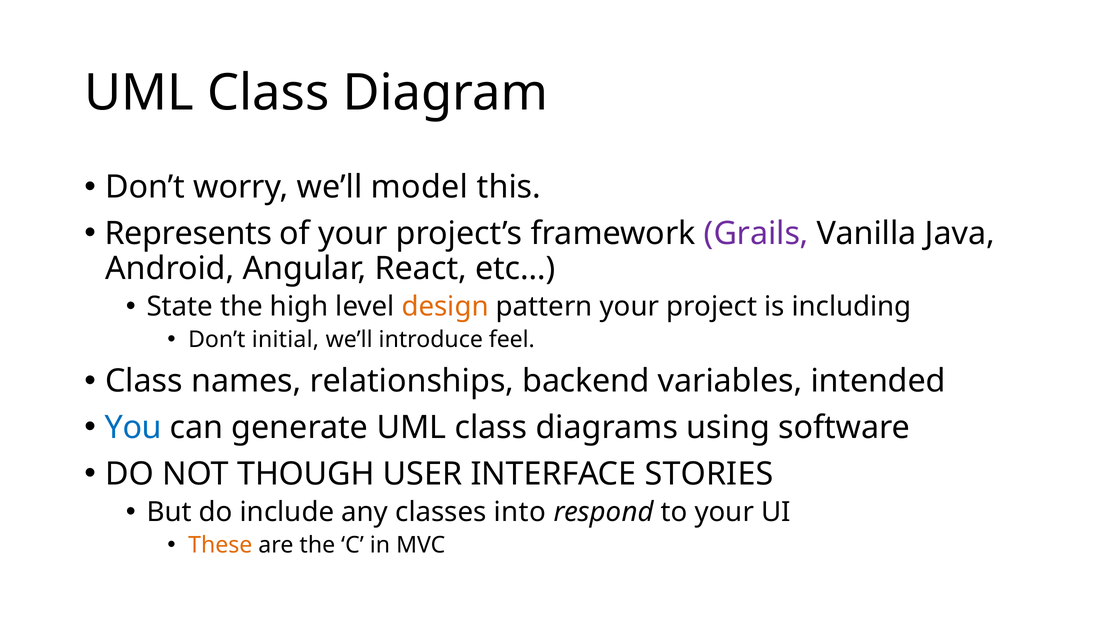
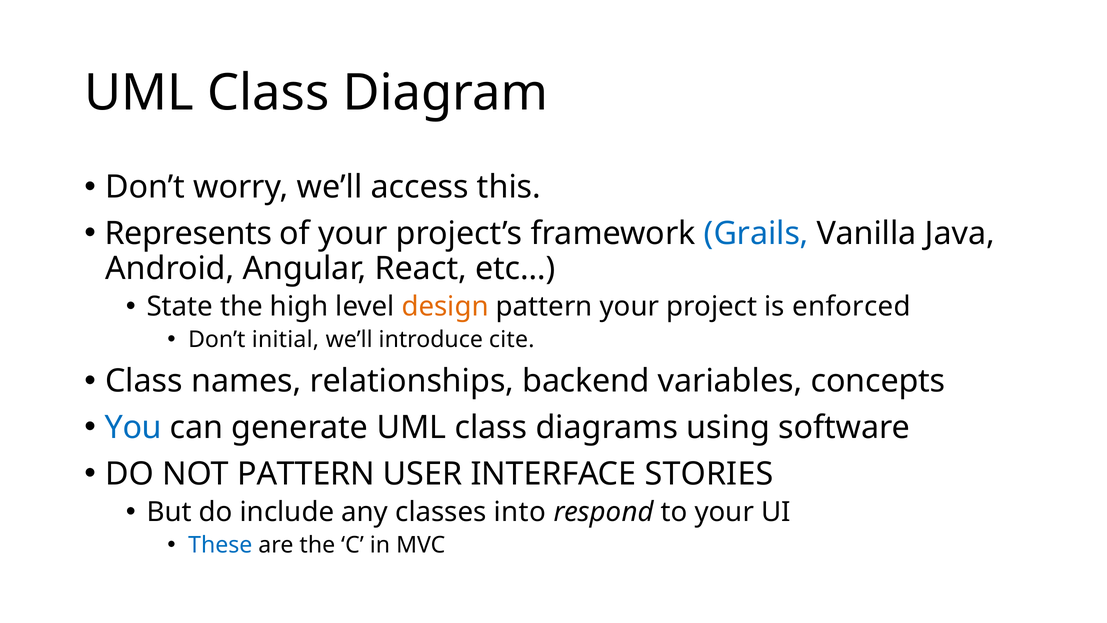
model: model -> access
Grails colour: purple -> blue
including: including -> enforced
feel: feel -> cite
intended: intended -> concepts
NOT THOUGH: THOUGH -> PATTERN
These colour: orange -> blue
